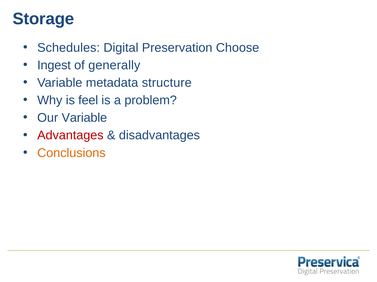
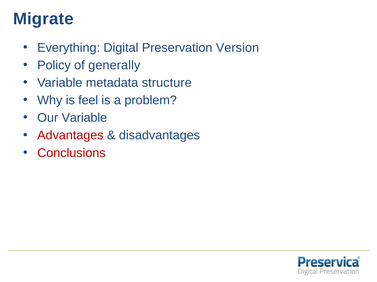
Storage: Storage -> Migrate
Schedules: Schedules -> Everything
Choose: Choose -> Version
Ingest: Ingest -> Policy
Conclusions colour: orange -> red
